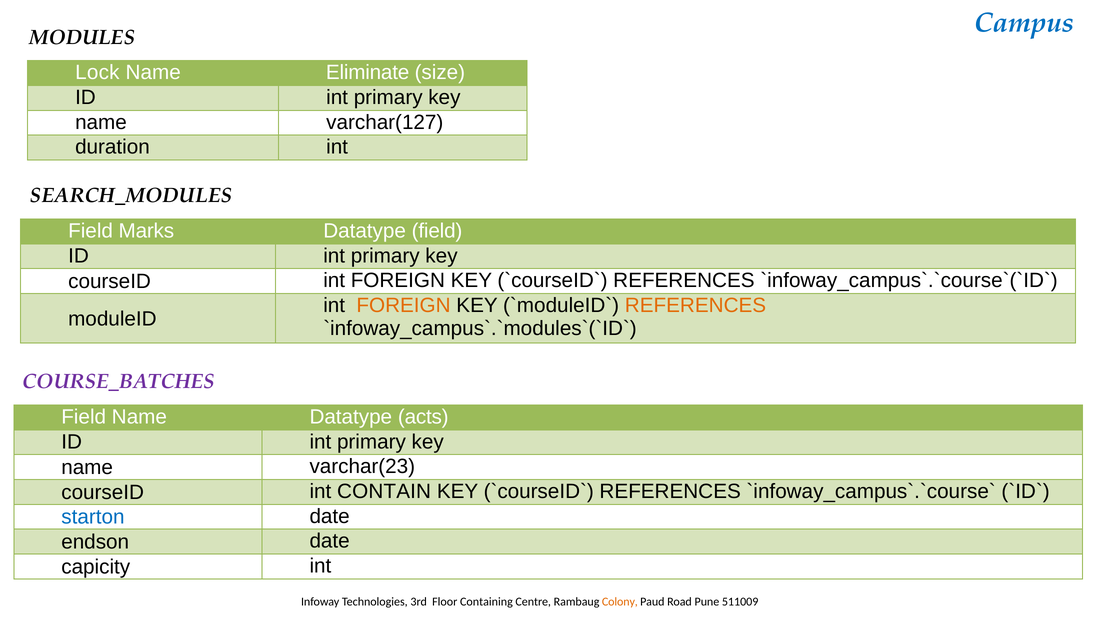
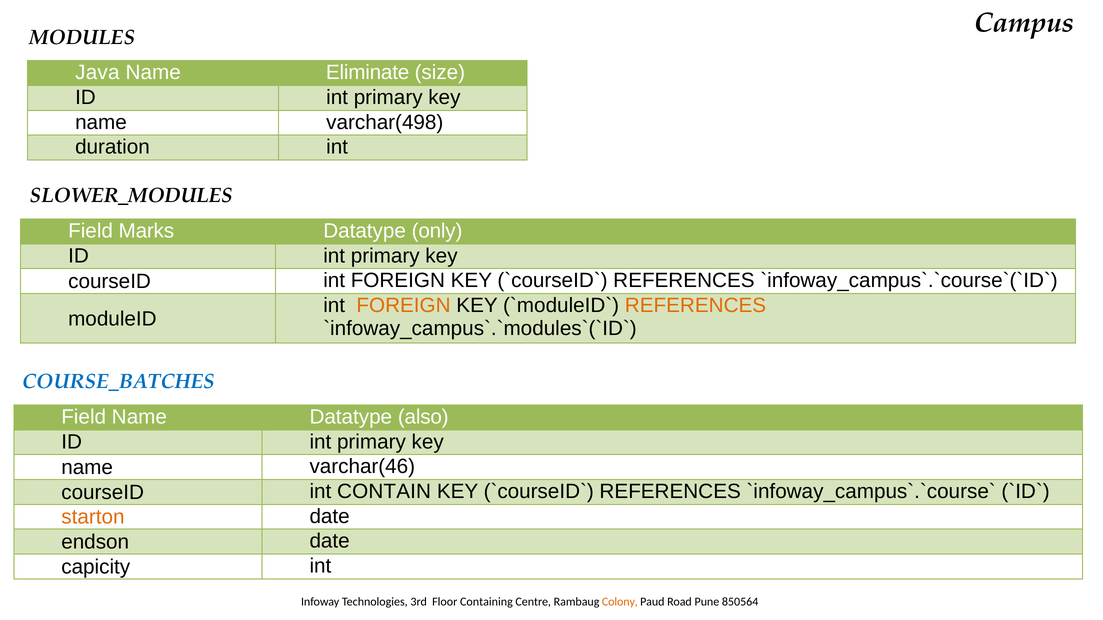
Campus colour: blue -> black
Lock: Lock -> Java
varchar(127: varchar(127 -> varchar(498
SEARCH_MODULES: SEARCH_MODULES -> SLOWER_MODULES
Datatype field: field -> only
COURSE_BATCHES colour: purple -> blue
acts: acts -> also
varchar(23: varchar(23 -> varchar(46
starton colour: blue -> orange
511009: 511009 -> 850564
